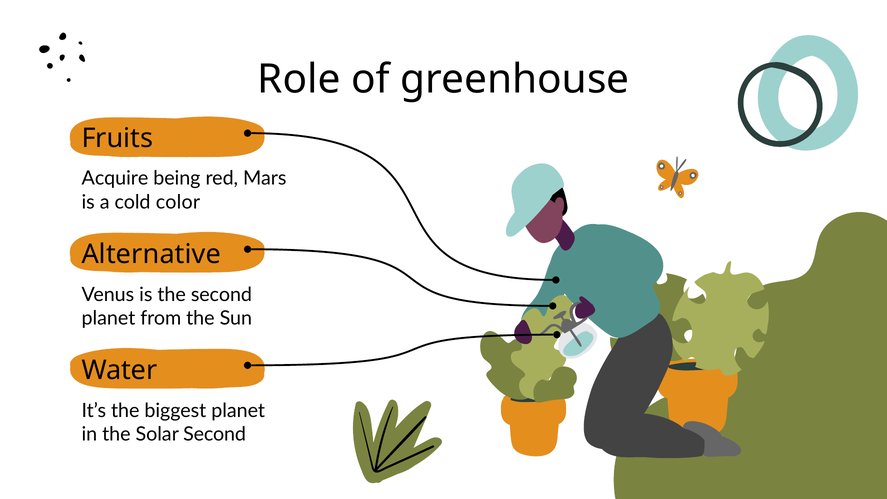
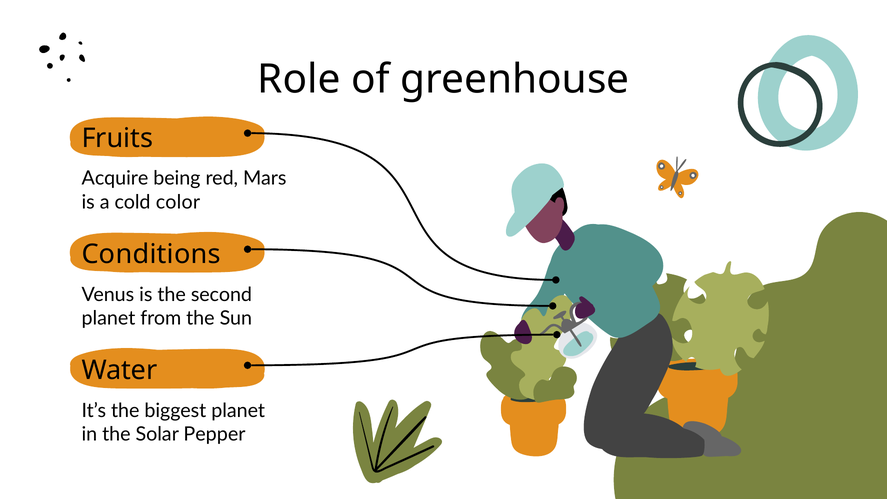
Alternative: Alternative -> Conditions
Solar Second: Second -> Pepper
